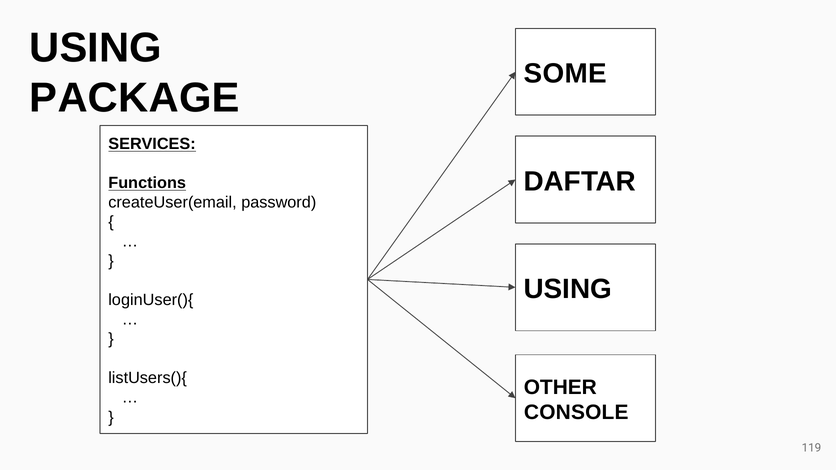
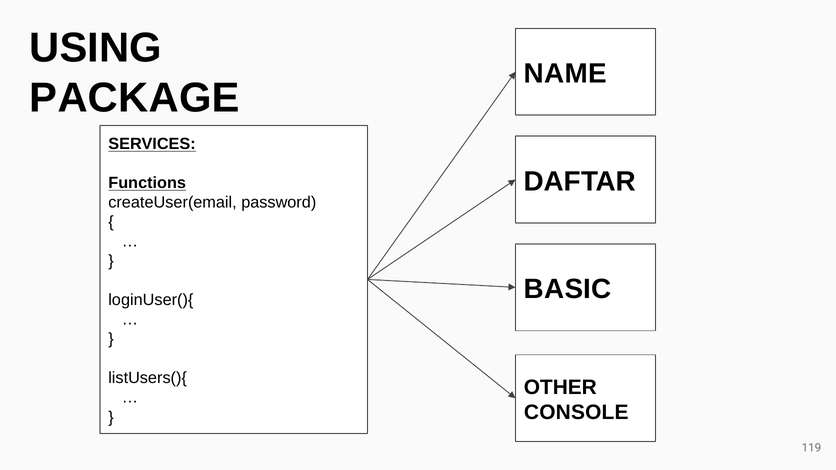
SOME: SOME -> NAME
USING at (568, 289): USING -> BASIC
